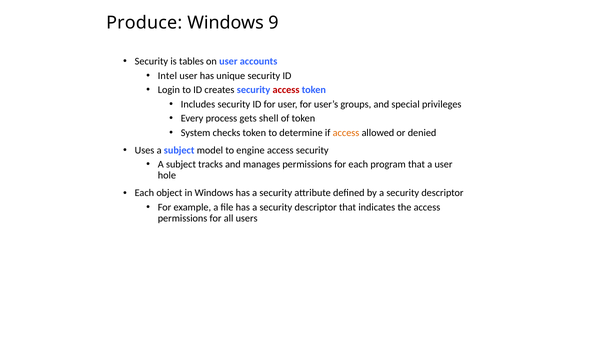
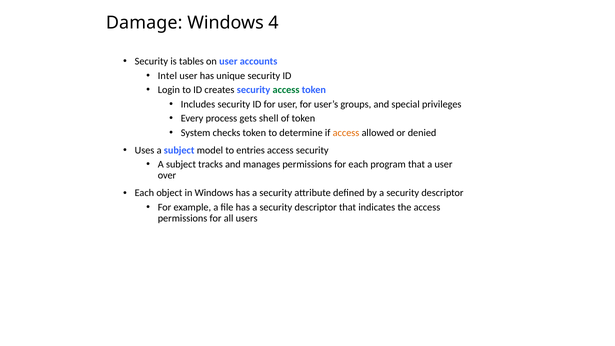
Produce: Produce -> Damage
9: 9 -> 4
access at (286, 90) colour: red -> green
engine: engine -> entries
hole: hole -> over
